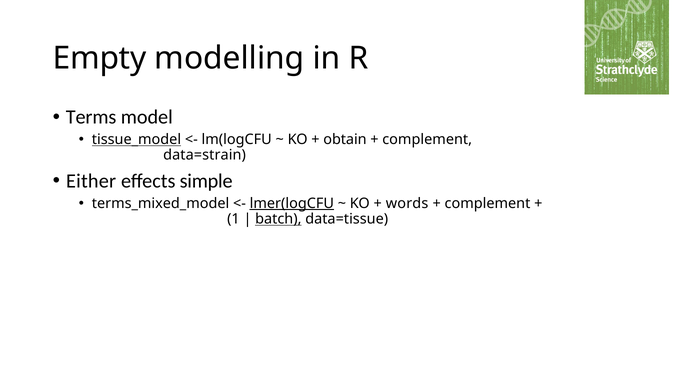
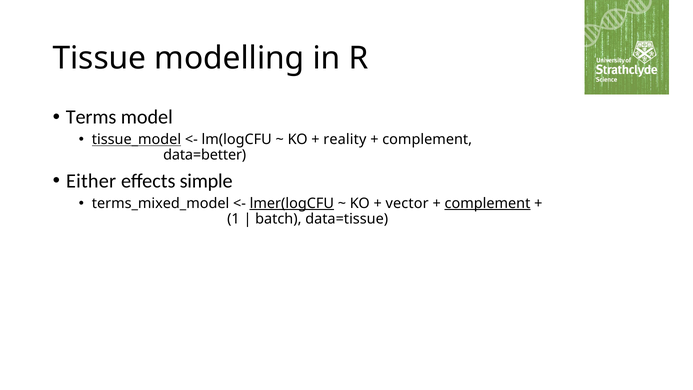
Empty: Empty -> Tissue
obtain: obtain -> reality
data=strain: data=strain -> data=better
words: words -> vector
complement at (487, 203) underline: none -> present
batch underline: present -> none
